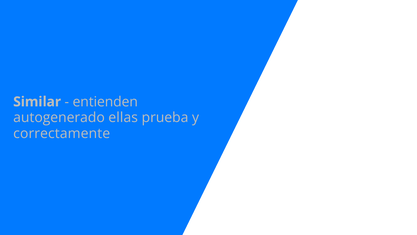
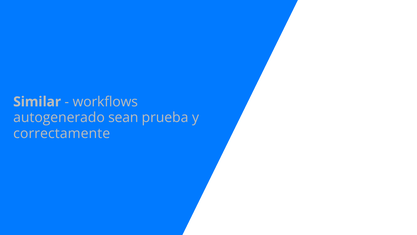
entienden: entienden -> workflows
ellas: ellas -> sean
